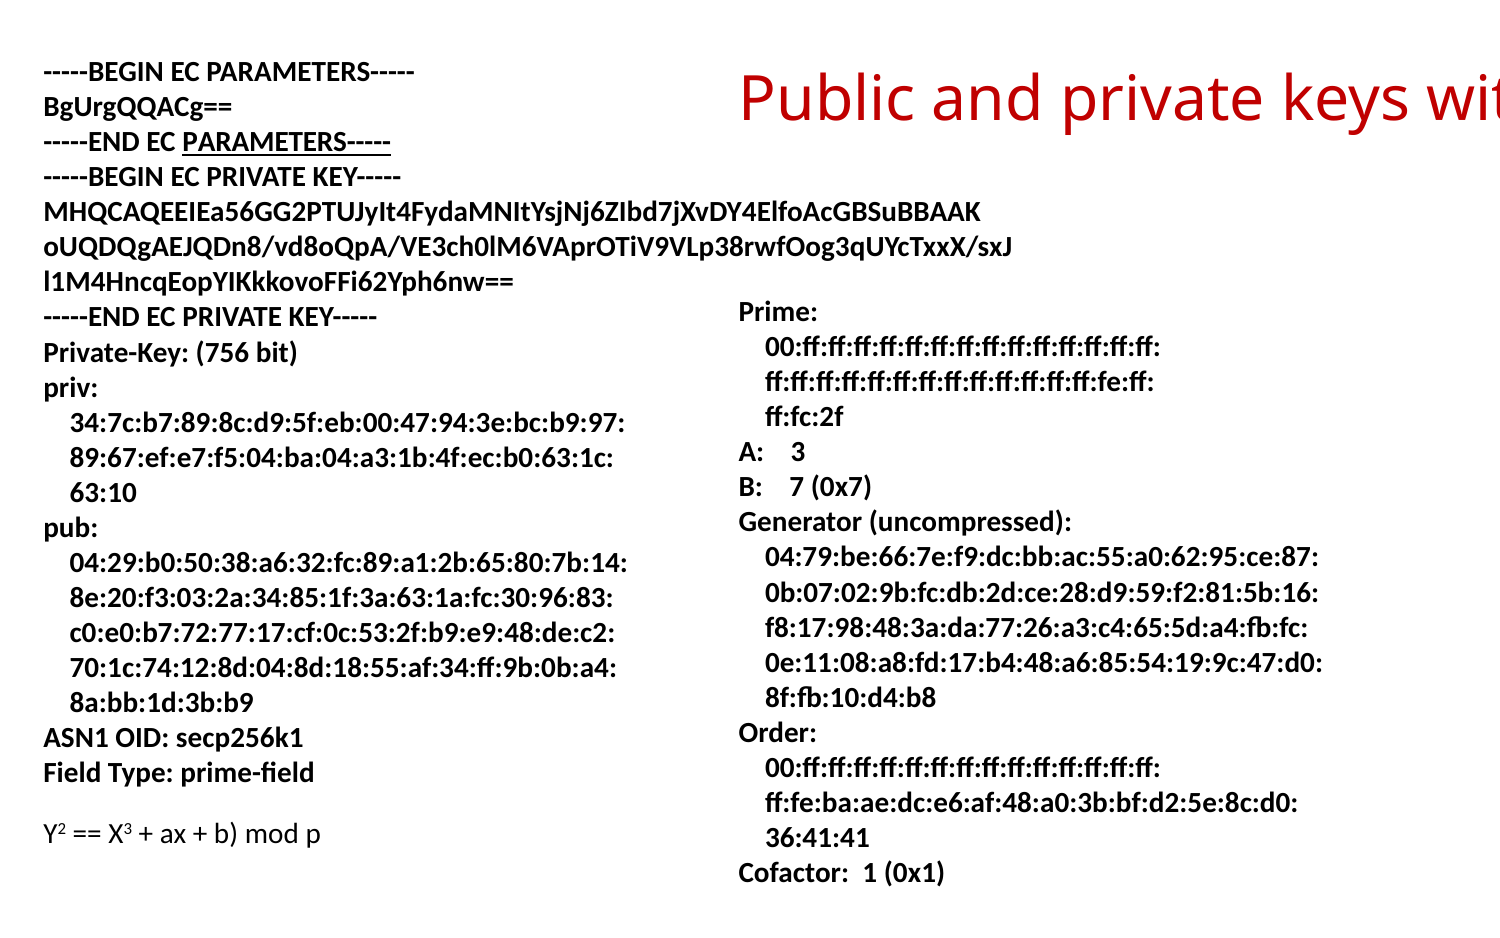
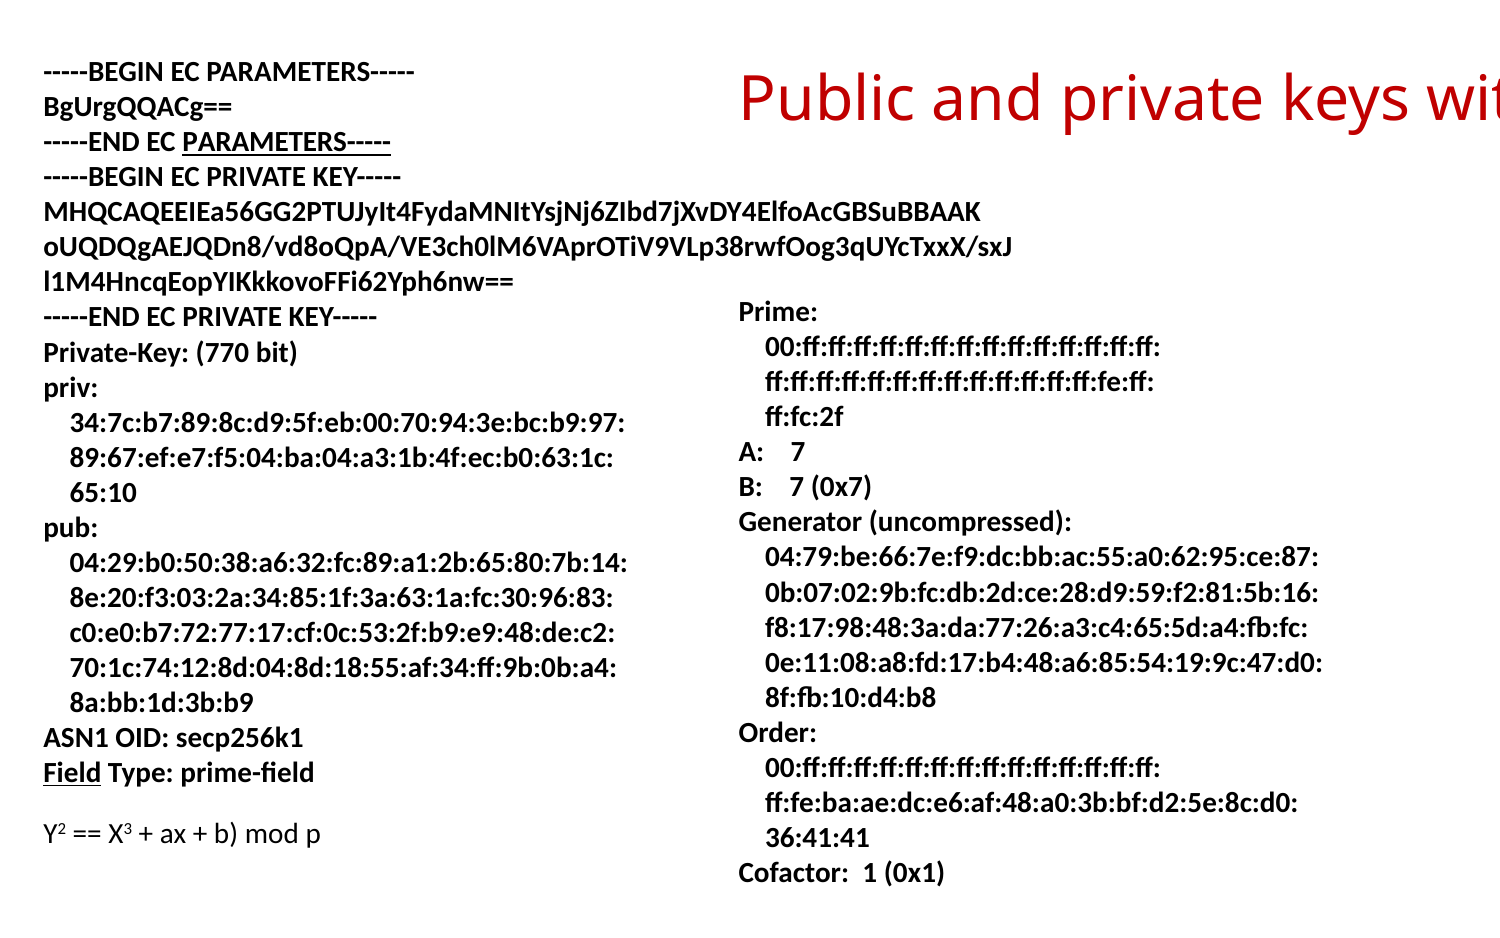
756: 756 -> 770
34:7c:b7:89:8c:d9:5f:eb:00:47:94:3e:bc:b9:97: 34:7c:b7:89:8c:d9:5f:eb:00:47:94:3e:bc:b9:97 -> 34:7c:b7:89:8c:d9:5f:eb:00:70:94:3e:bc:b9:97
A 3: 3 -> 7
63:10: 63:10 -> 65:10
Field underline: none -> present
